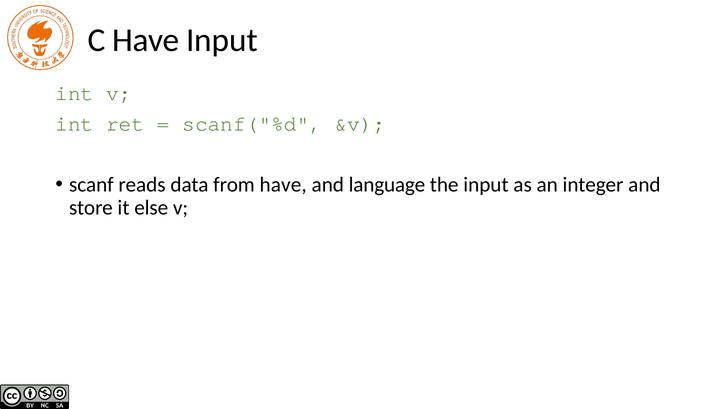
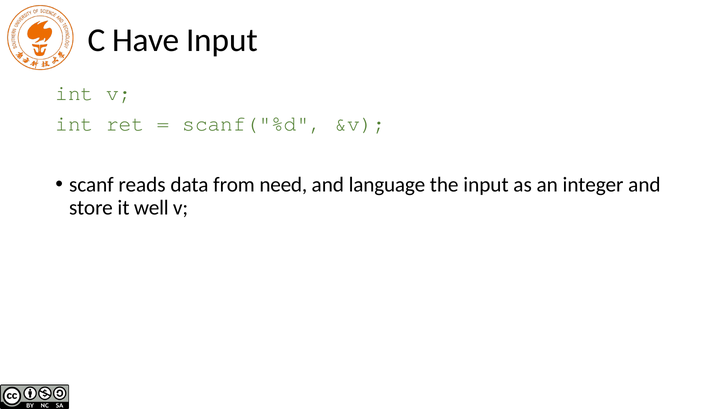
from have: have -> need
else: else -> well
